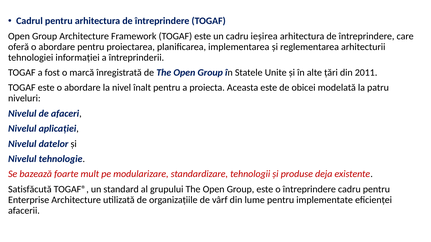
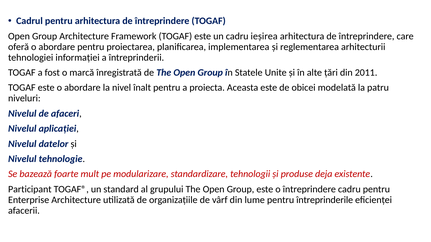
Satisfăcută: Satisfăcută -> Participant
implementate: implementate -> întreprinderile
